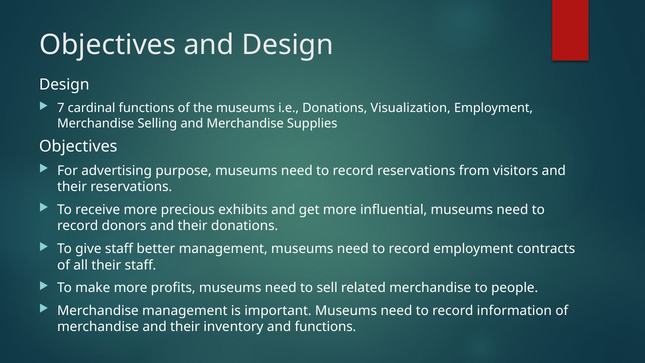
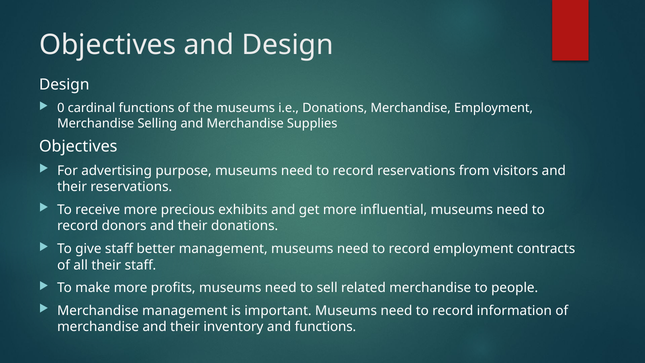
7: 7 -> 0
Donations Visualization: Visualization -> Merchandise
